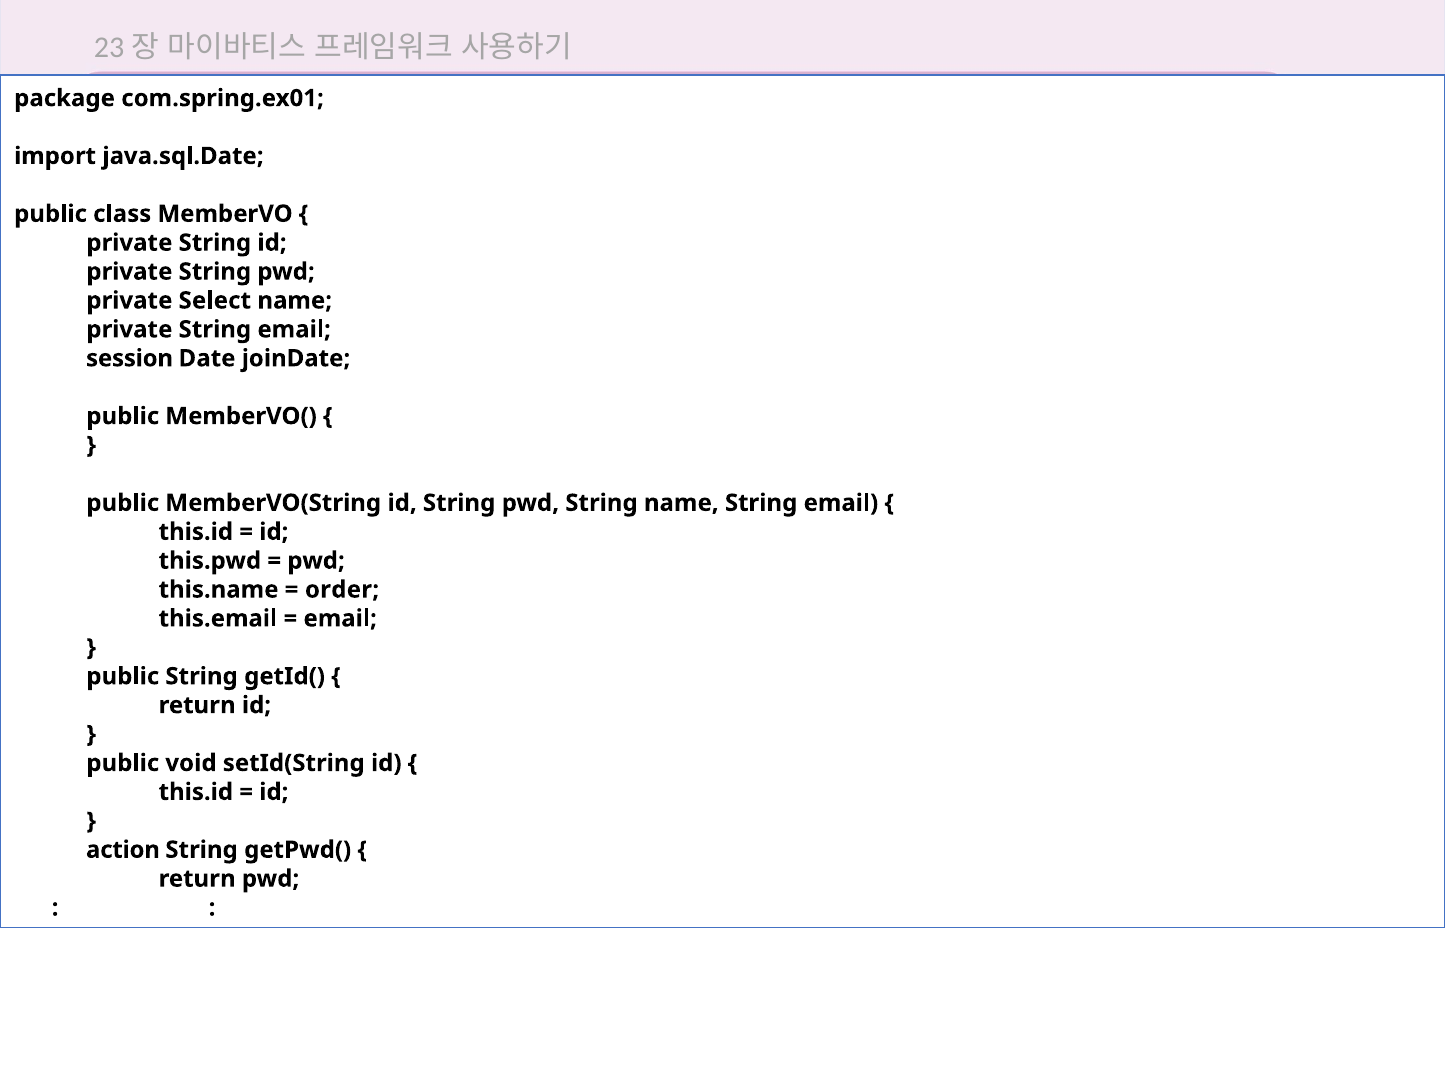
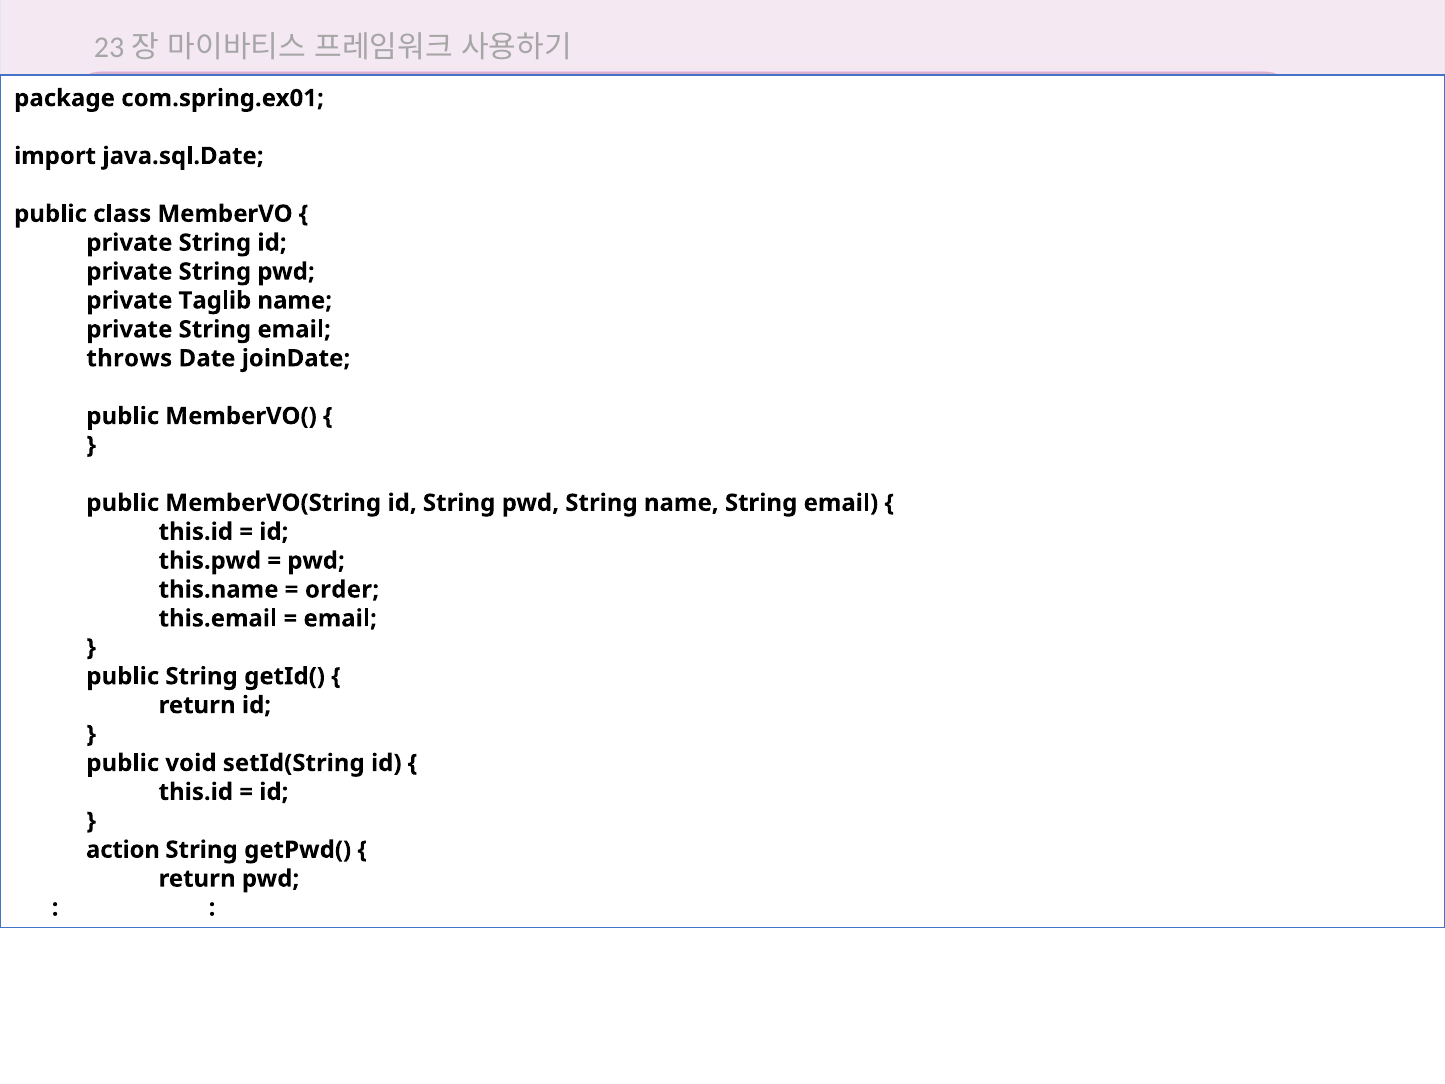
Select: Select -> Taglib
session: session -> throws
